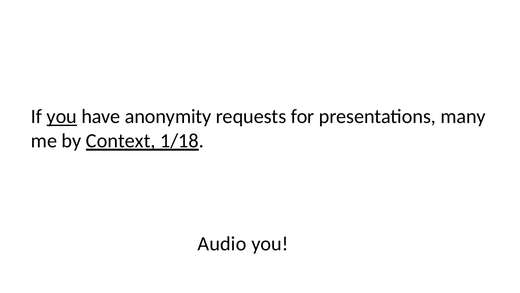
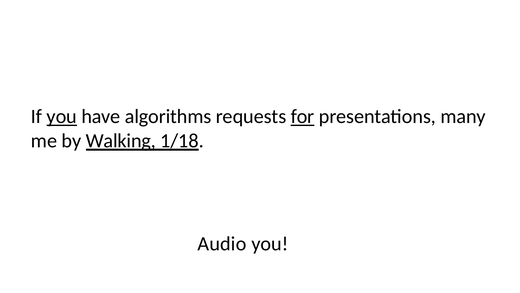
anonymity: anonymity -> algorithms
for underline: none -> present
Context: Context -> Walking
